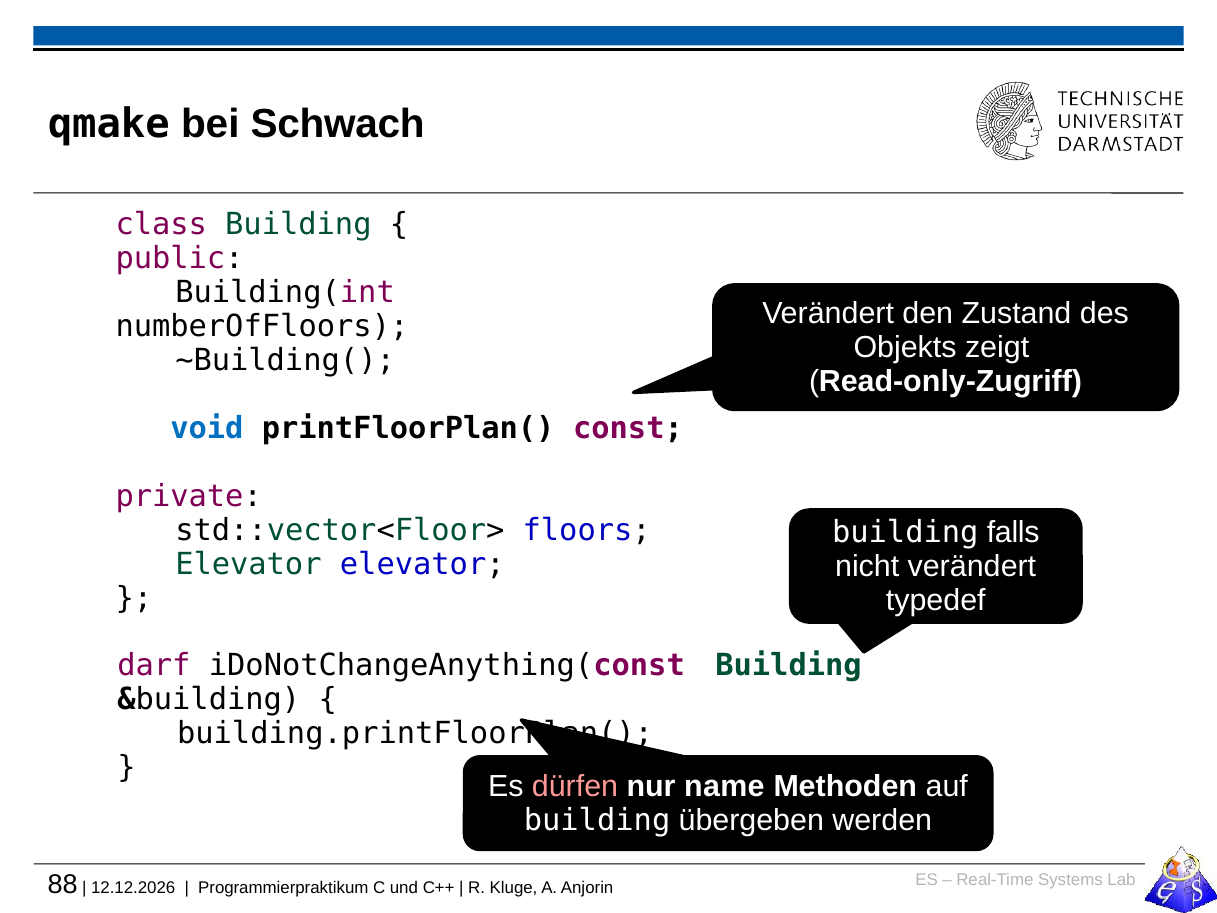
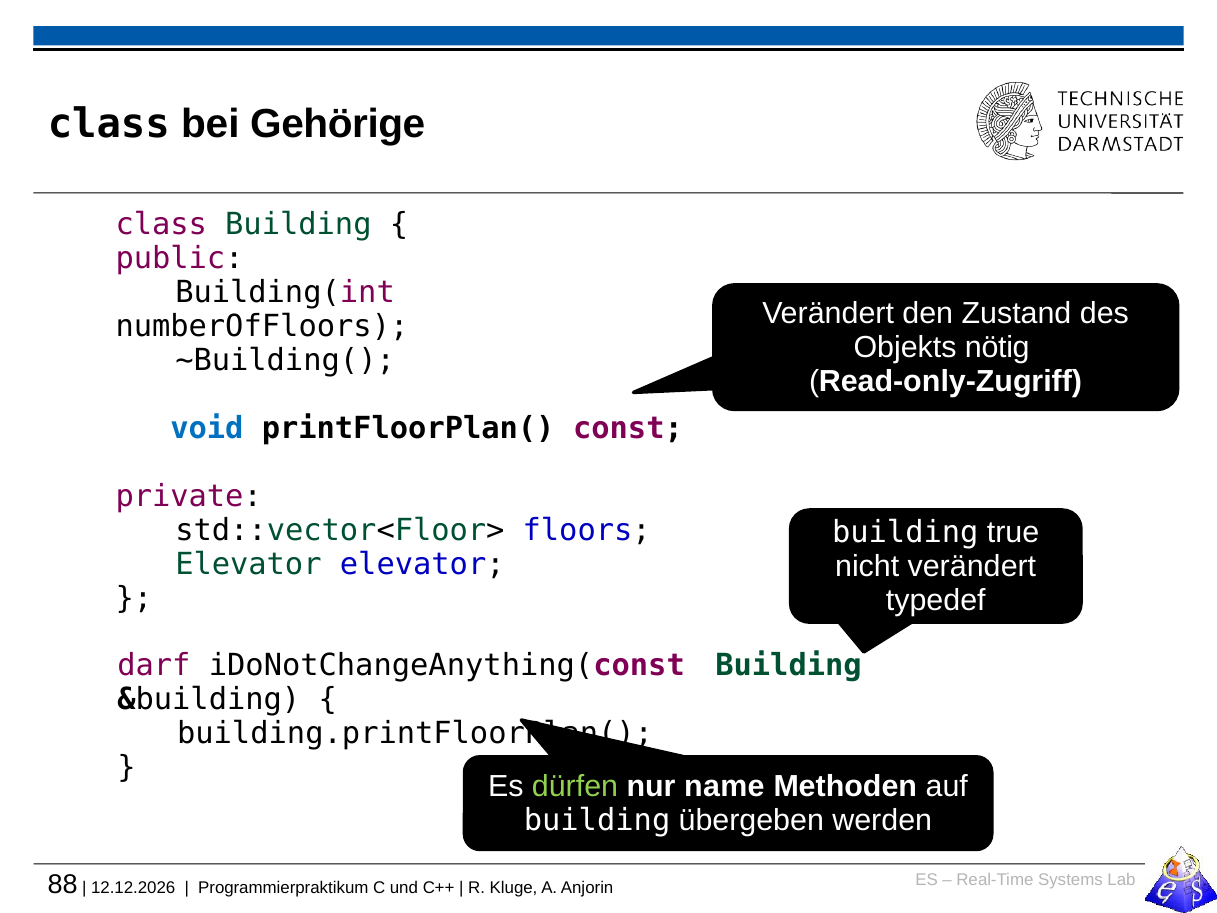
qmake at (109, 124): qmake -> class
Schwach: Schwach -> Gehörige
zeigt: zeigt -> nötig
falls: falls -> true
dürfen colour: pink -> light green
